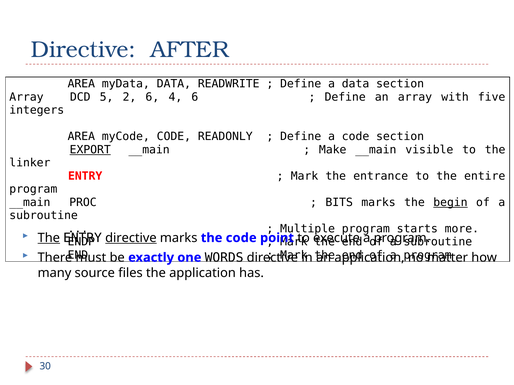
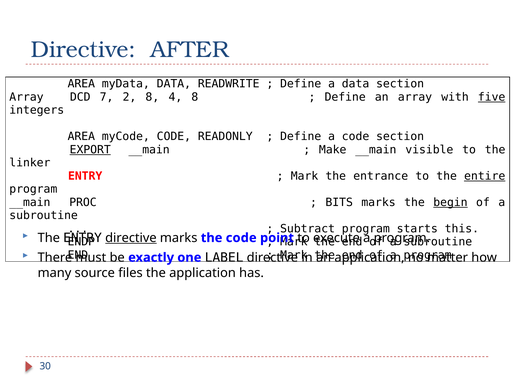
5: 5 -> 7
2 6: 6 -> 8
4 6: 6 -> 8
five underline: none -> present
entire underline: none -> present
Multiple: Multiple -> Subtract
more: more -> this
The at (49, 238) underline: present -> none
WORDS: WORDS -> LABEL
